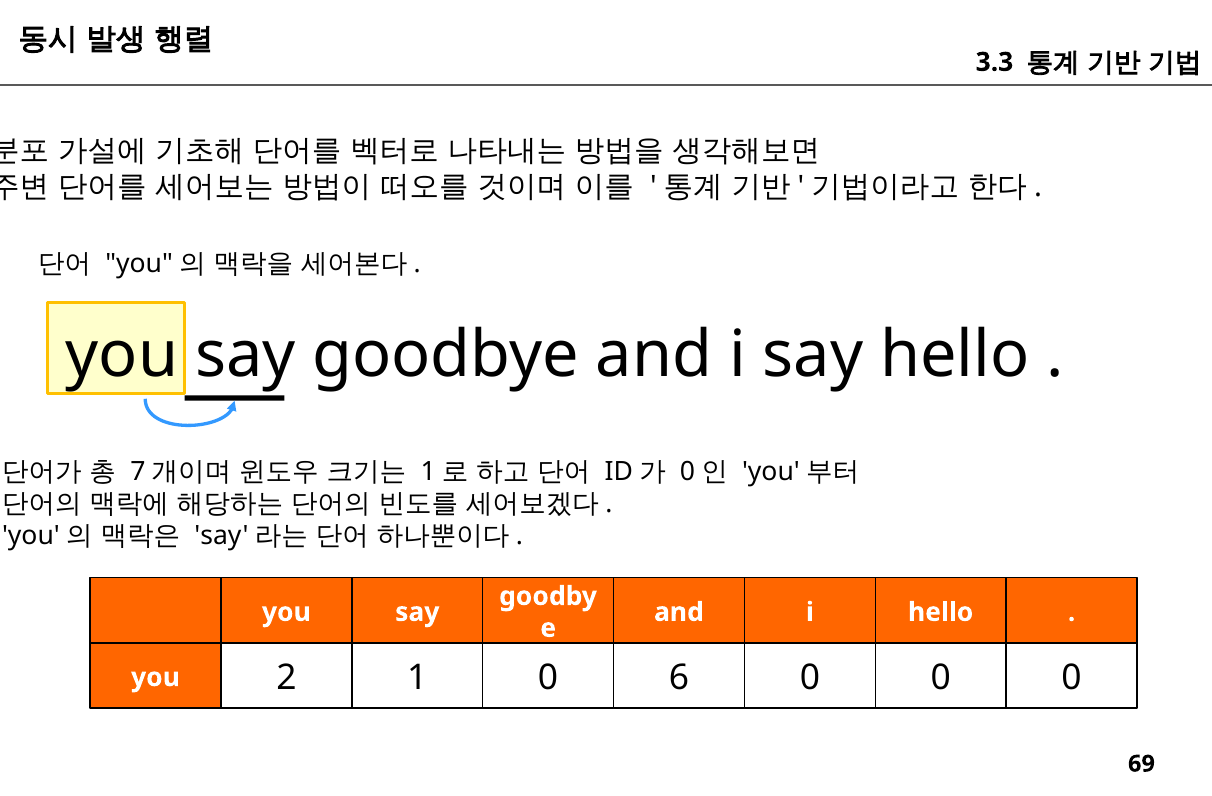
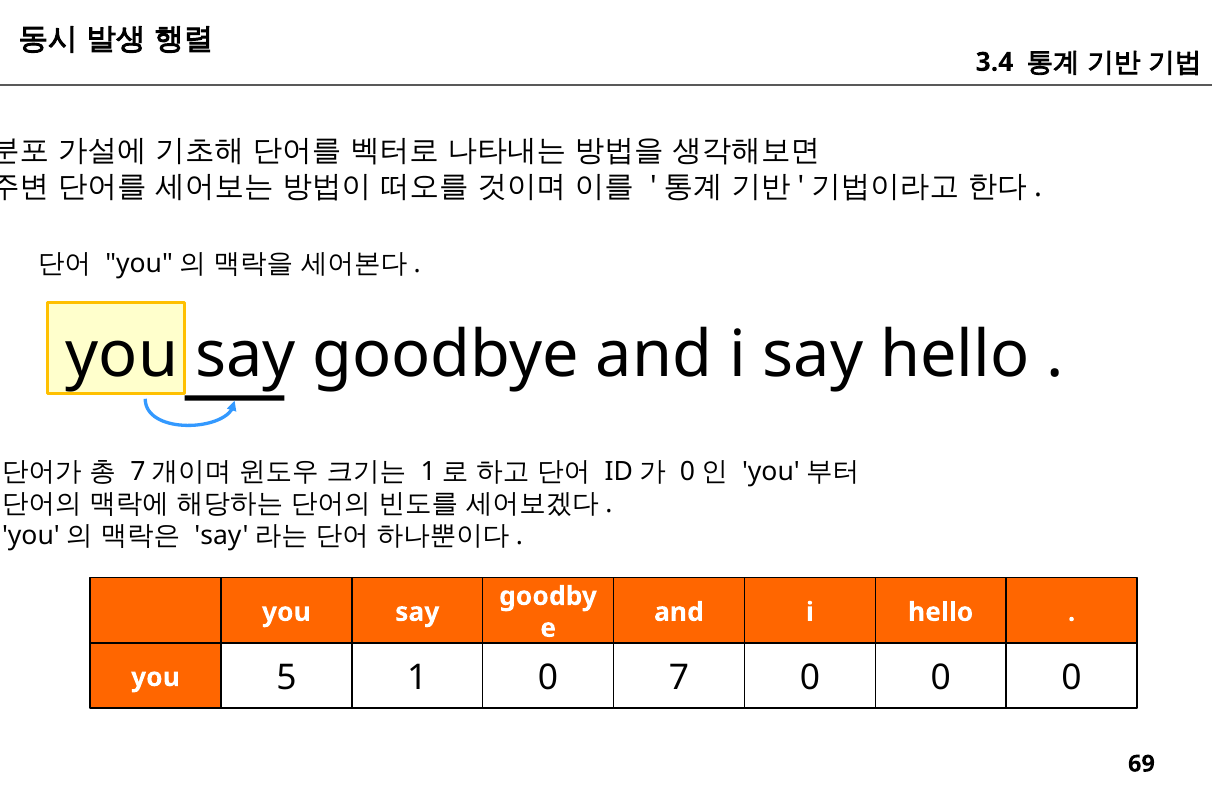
3.3: 3.3 -> 3.4
2: 2 -> 5
6: 6 -> 7
